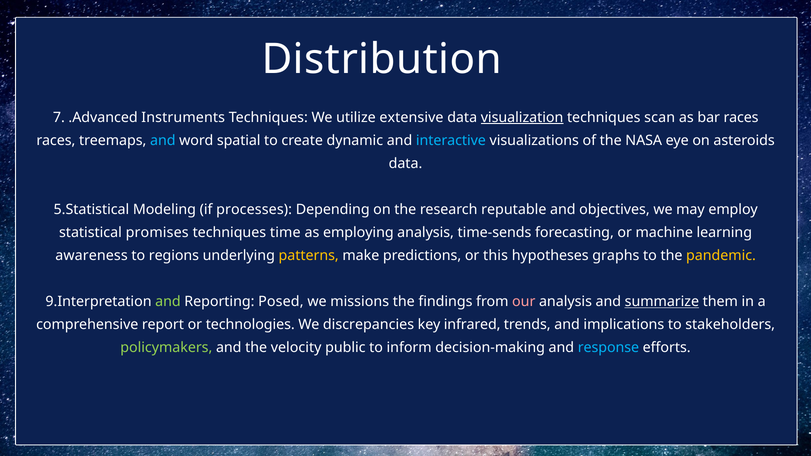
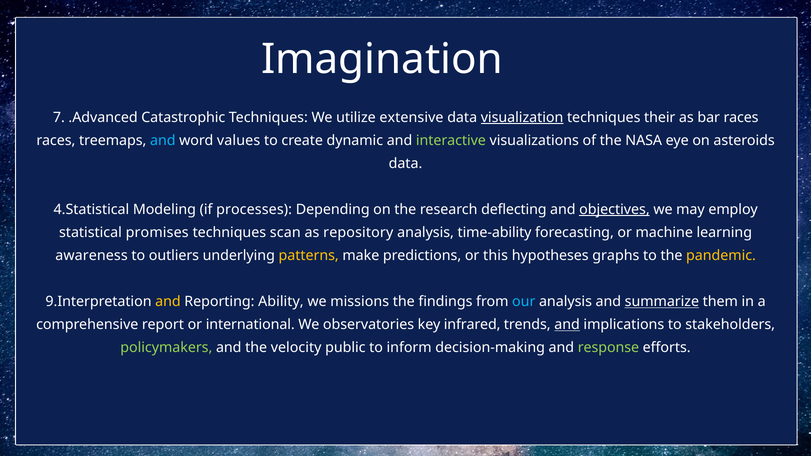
Distribution: Distribution -> Imagination
Instruments: Instruments -> Catastrophic
scan: scan -> their
spatial: spatial -> values
interactive colour: light blue -> light green
5.Statistical: 5.Statistical -> 4.Statistical
reputable: reputable -> deflecting
objectives underline: none -> present
time: time -> scan
employing: employing -> repository
time-sends: time-sends -> time-ability
regions: regions -> outliers
and at (168, 302) colour: light green -> yellow
Posed: Posed -> Ability
our colour: pink -> light blue
technologies: technologies -> international
discrepancies: discrepancies -> observatories
and at (567, 325) underline: none -> present
response colour: light blue -> light green
